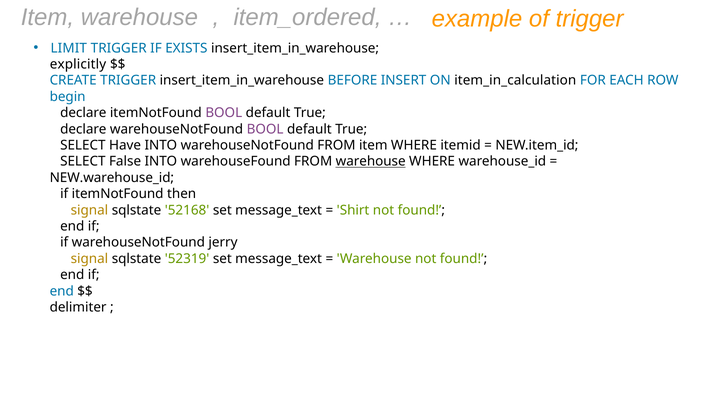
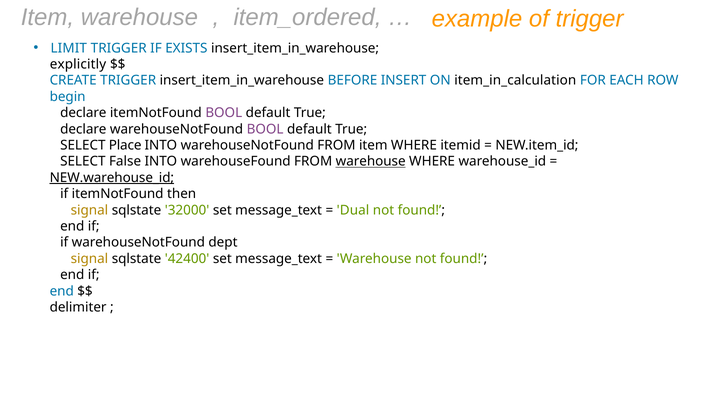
Have: Have -> Place
NEW.warehouse_id underline: none -> present
52168: 52168 -> 32000
Shirt: Shirt -> Dual
jerry: jerry -> dept
52319: 52319 -> 42400
